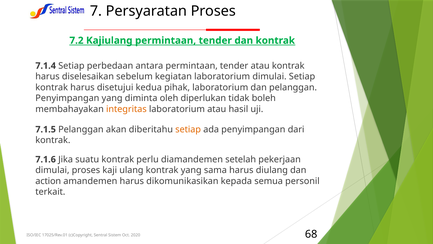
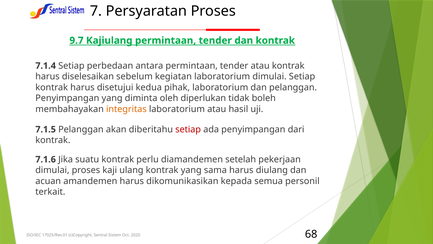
7.2: 7.2 -> 9.7
setiap at (188, 129) colour: orange -> red
action: action -> acuan
